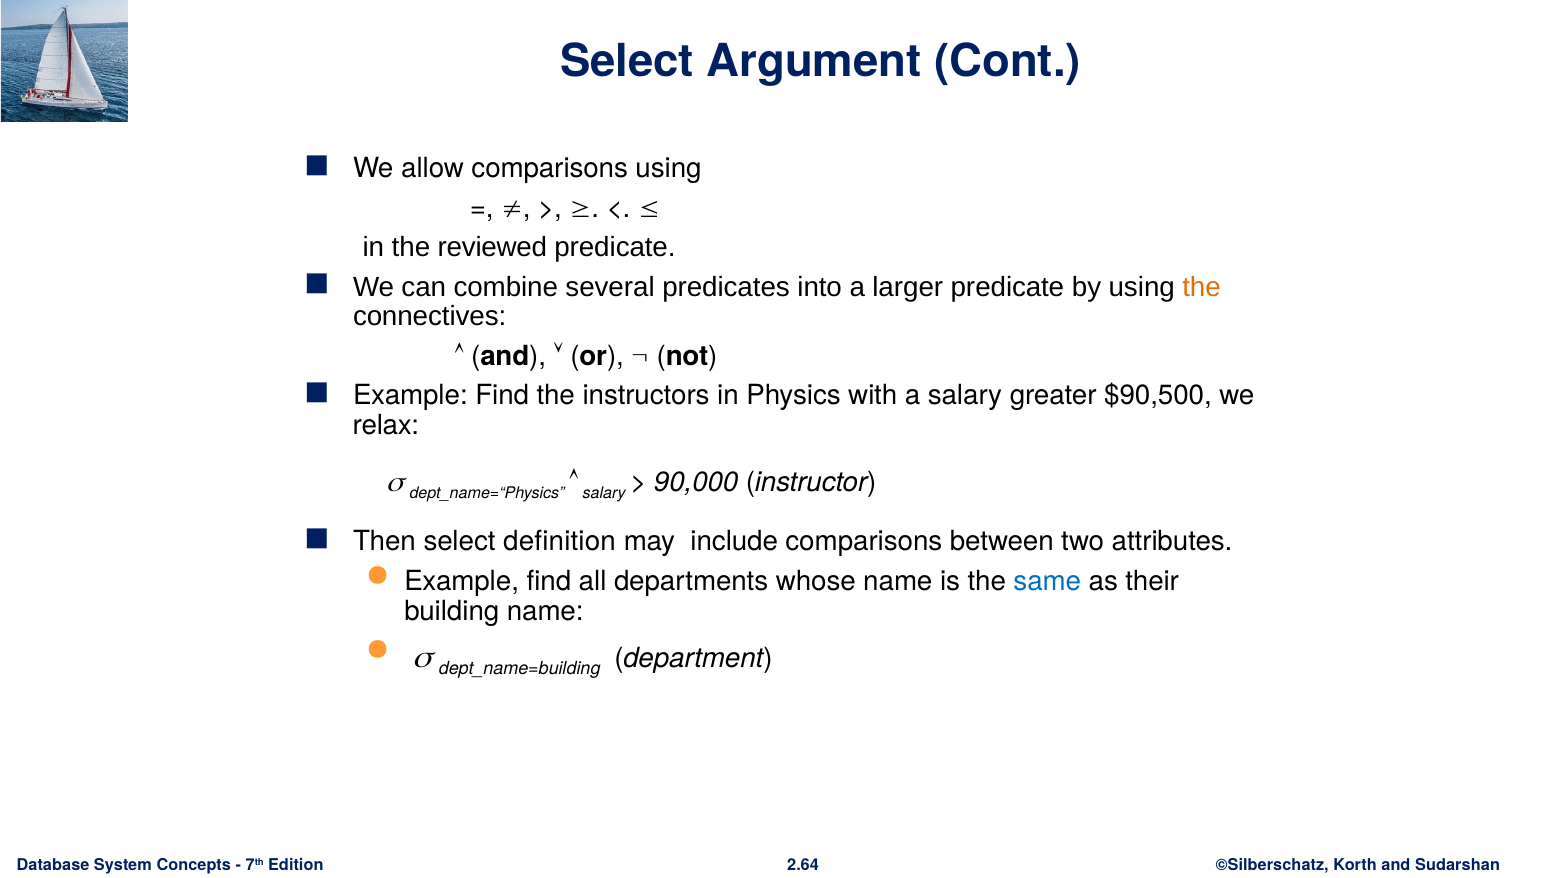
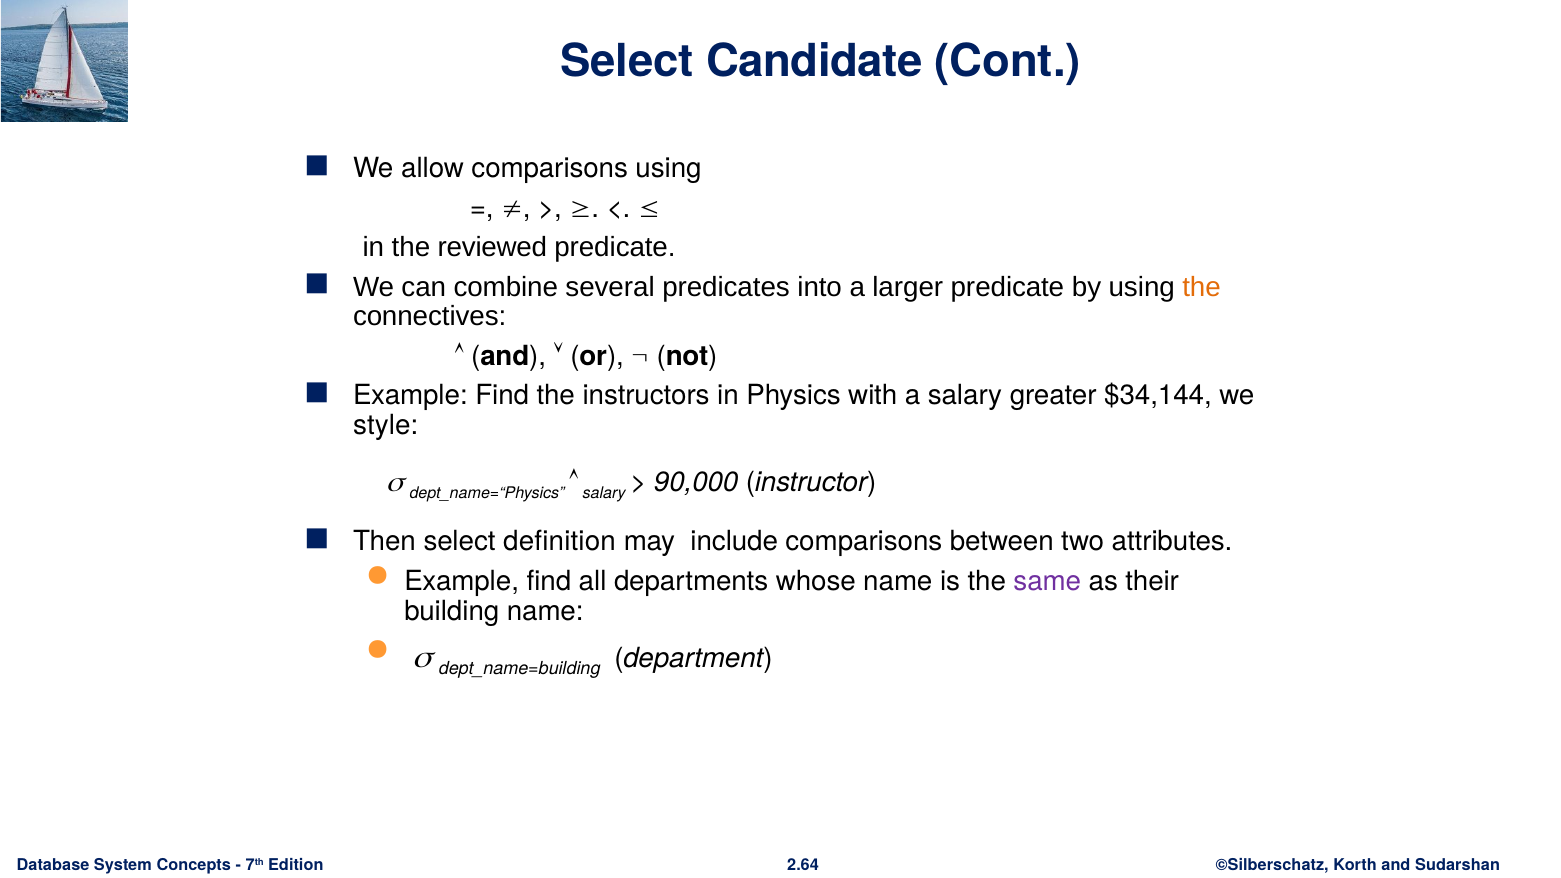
Argument: Argument -> Candidate
$90,500: $90,500 -> $34,144
relax: relax -> style
same colour: blue -> purple
